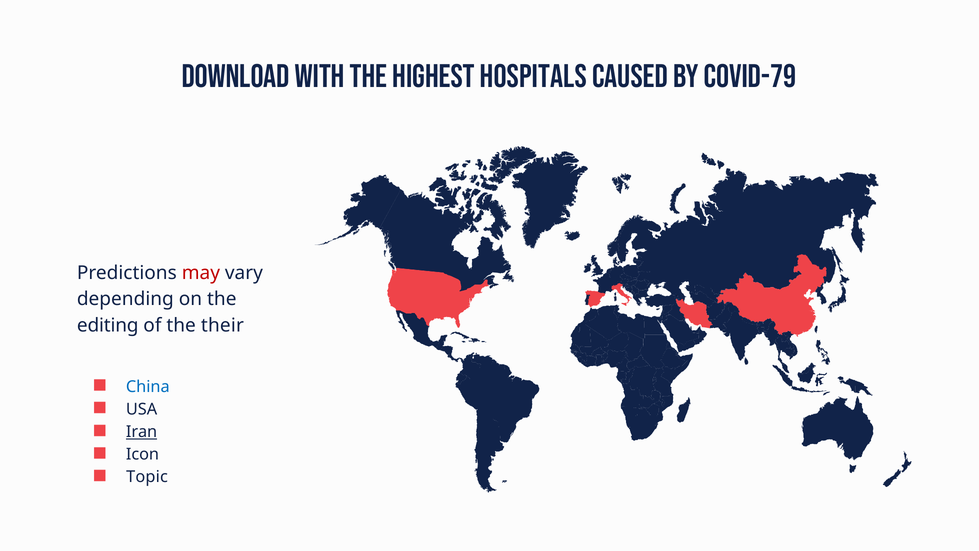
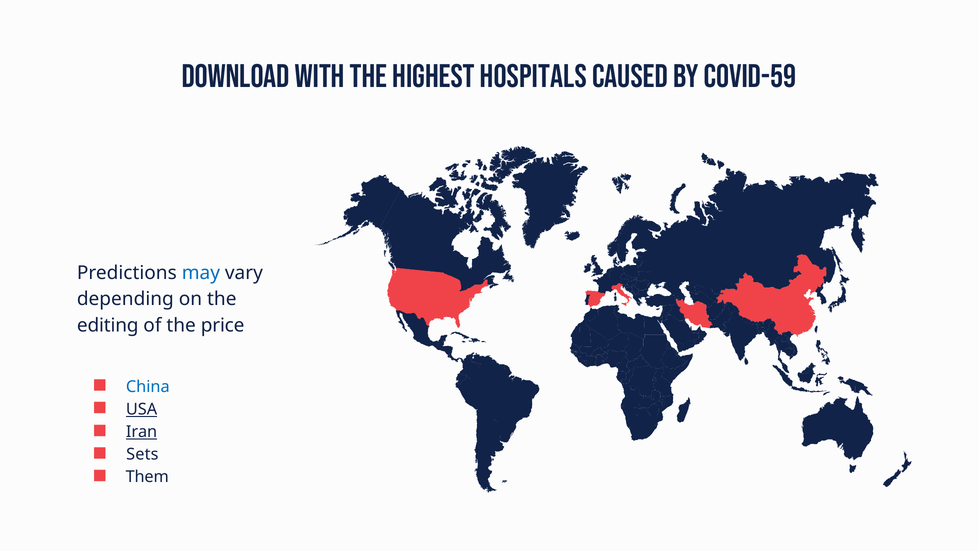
covid-79: covid-79 -> covid-59
may colour: red -> blue
their: their -> price
USA underline: none -> present
Icon: Icon -> Sets
Topic: Topic -> Them
